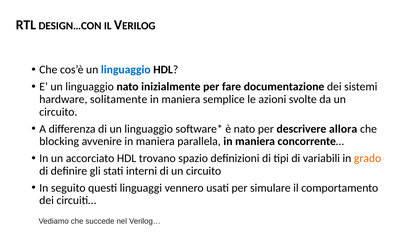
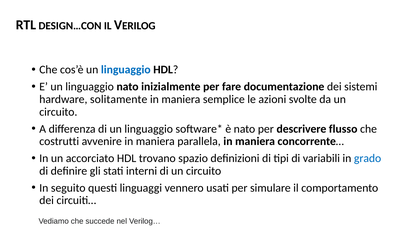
allora: allora -> flusso
blocking: blocking -> costrutti
grado colour: orange -> blue
